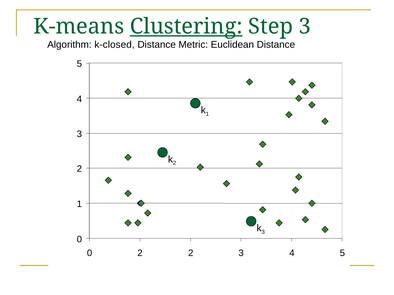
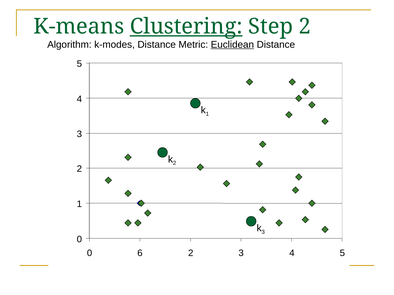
Step 3: 3 -> 2
k-closed: k-closed -> k-modes
Euclidean underline: none -> present
0 2: 2 -> 6
